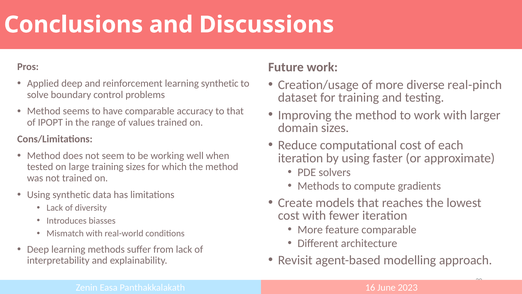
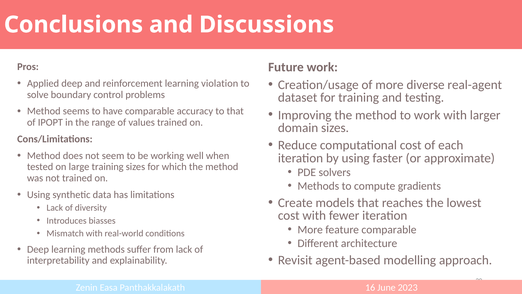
real-pinch: real-pinch -> real-agent
learning synthetic: synthetic -> violation
